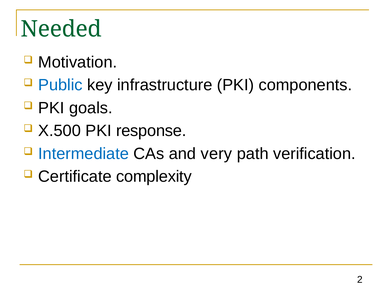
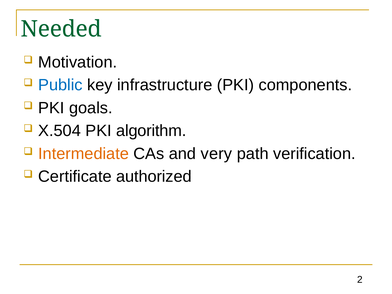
X.500: X.500 -> X.504
response: response -> algorithm
Intermediate colour: blue -> orange
complexity: complexity -> authorized
